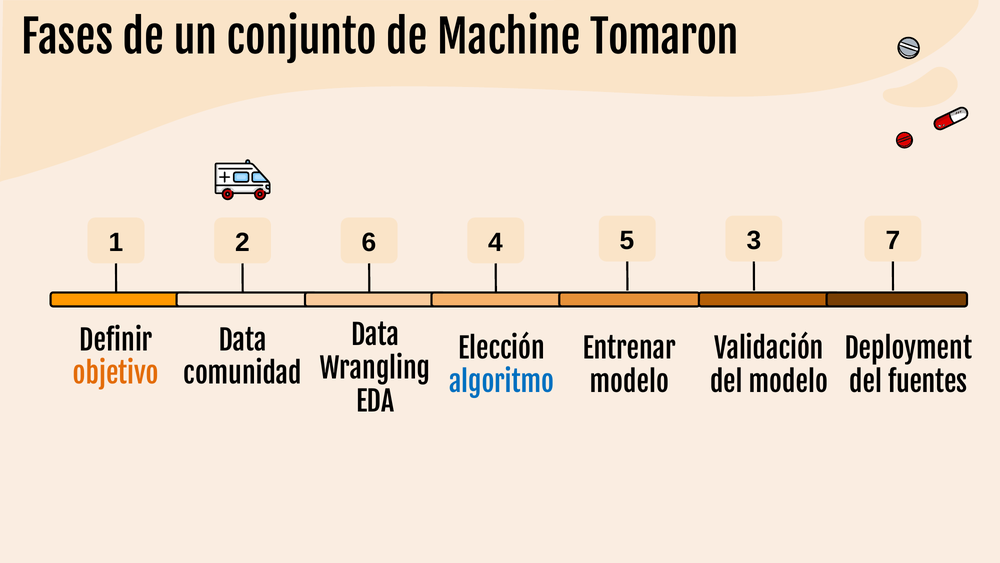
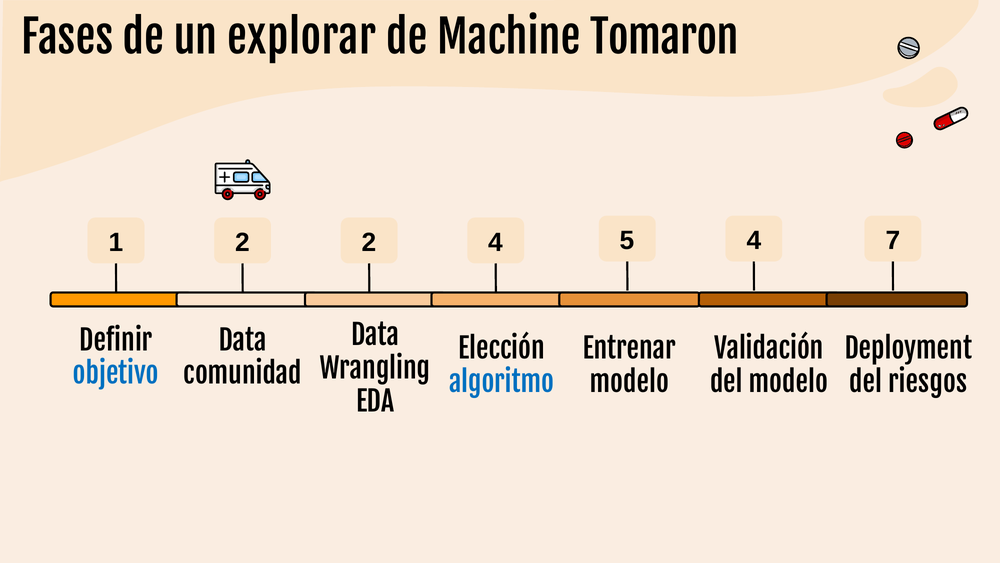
conjunto: conjunto -> explorar
2 6: 6 -> 2
5 3: 3 -> 4
objetivo colour: orange -> blue
fuentes: fuentes -> riesgos
